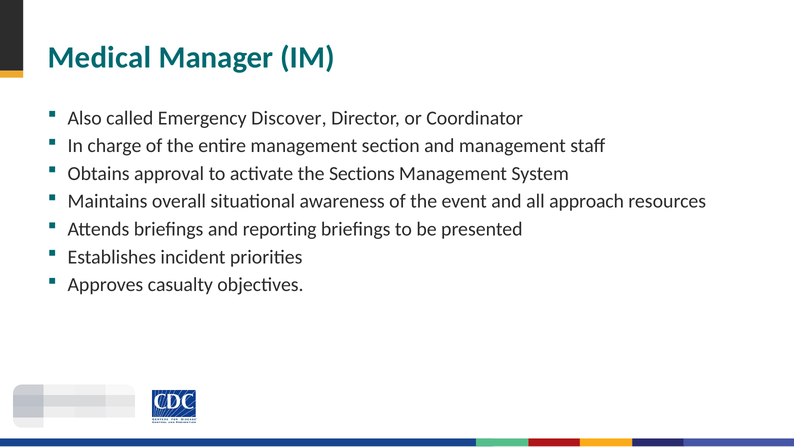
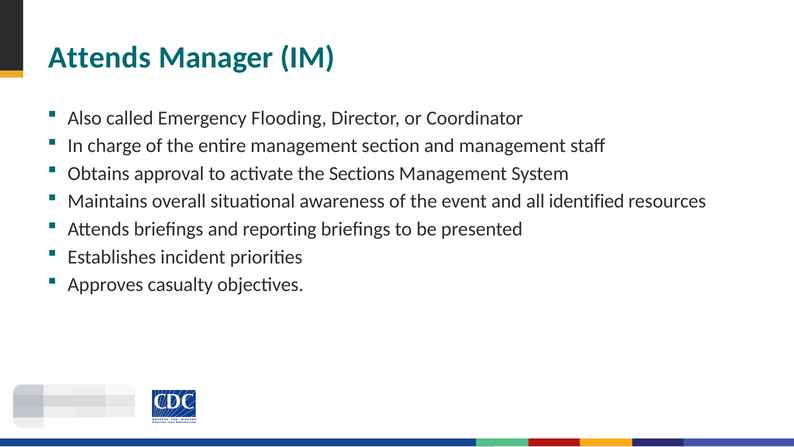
Medical at (99, 57): Medical -> Attends
Discover: Discover -> Flooding
approach: approach -> identified
